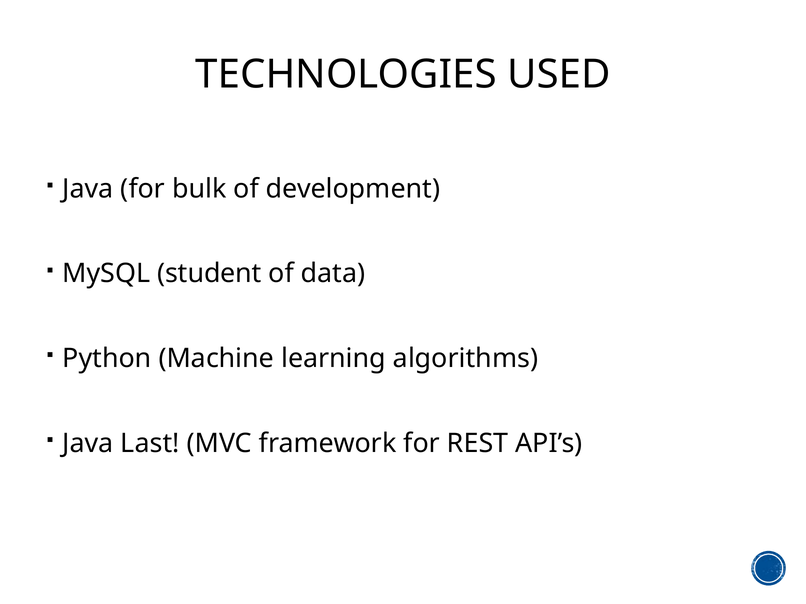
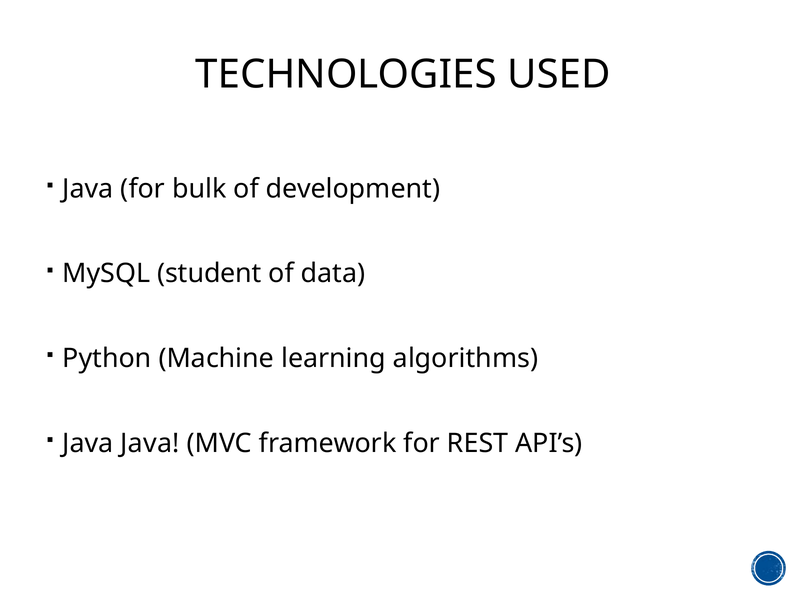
Java Last: Last -> Java
